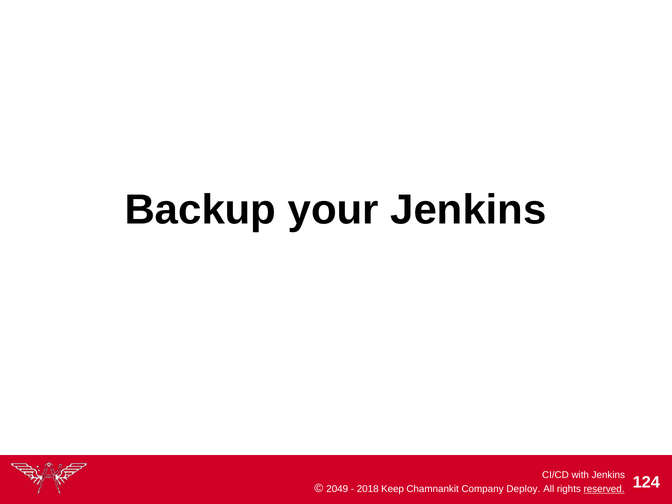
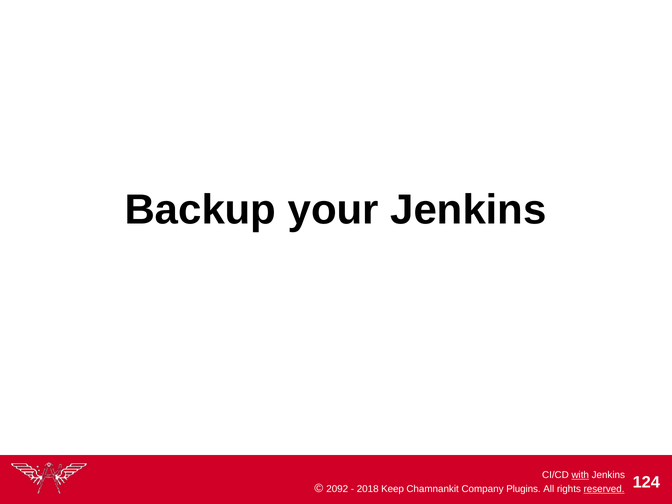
with underline: none -> present
2049: 2049 -> 2092
Deploy: Deploy -> Plugins
